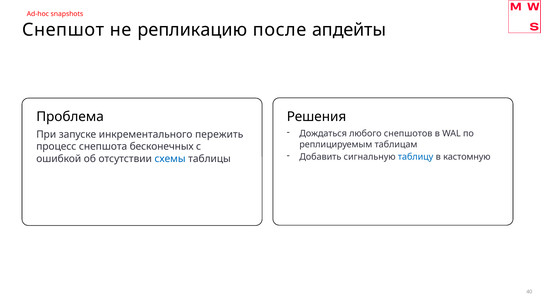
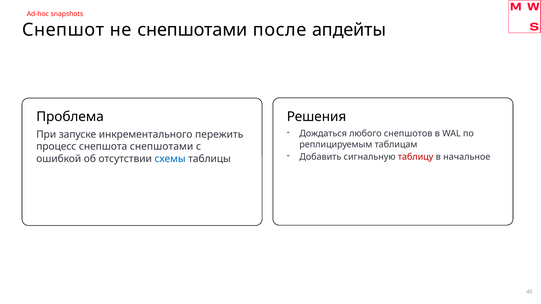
не репликацию: репликацию -> снепшотами
снепшота бесконечных: бесконечных -> снепшотами
таблицу colour: blue -> red
кастомную: кастомную -> начальное
